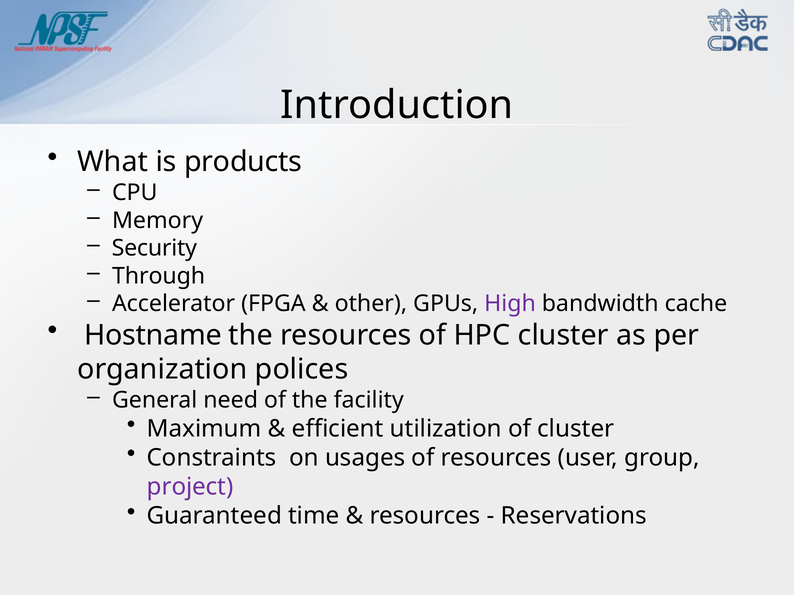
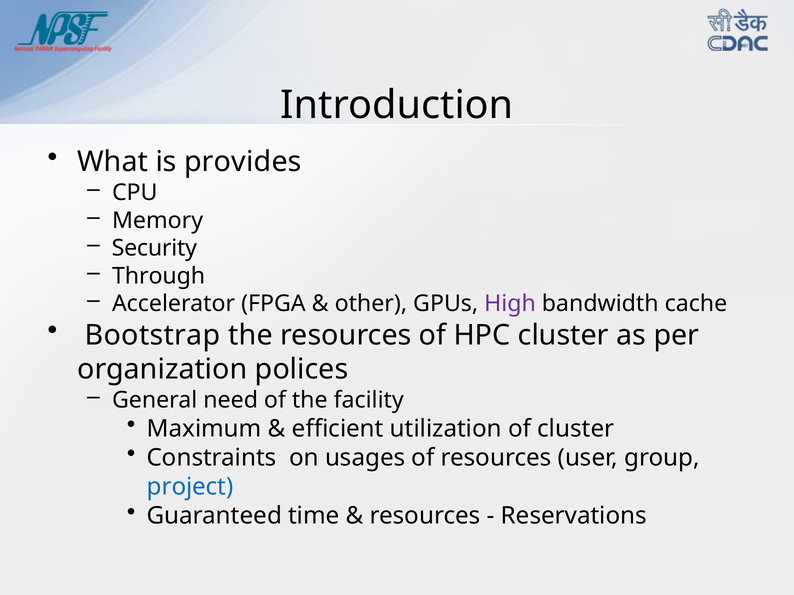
products: products -> provides
Hostname: Hostname -> Bootstrap
project colour: purple -> blue
